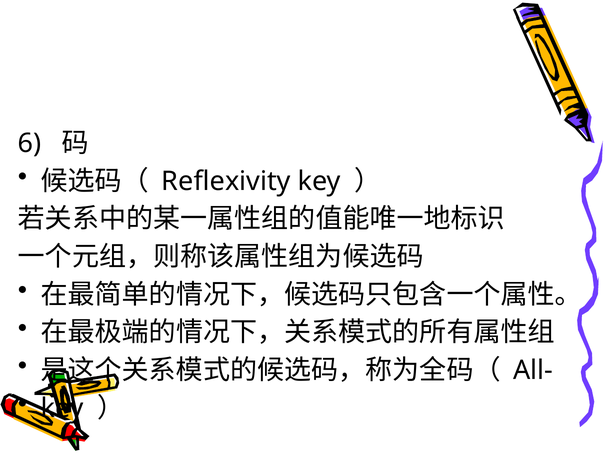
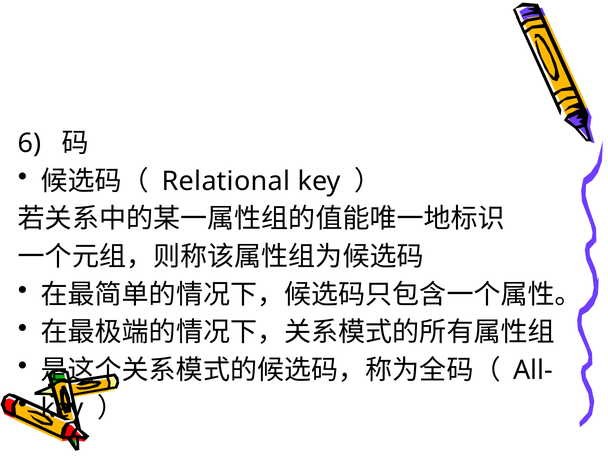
Reflexivity: Reflexivity -> Relational
